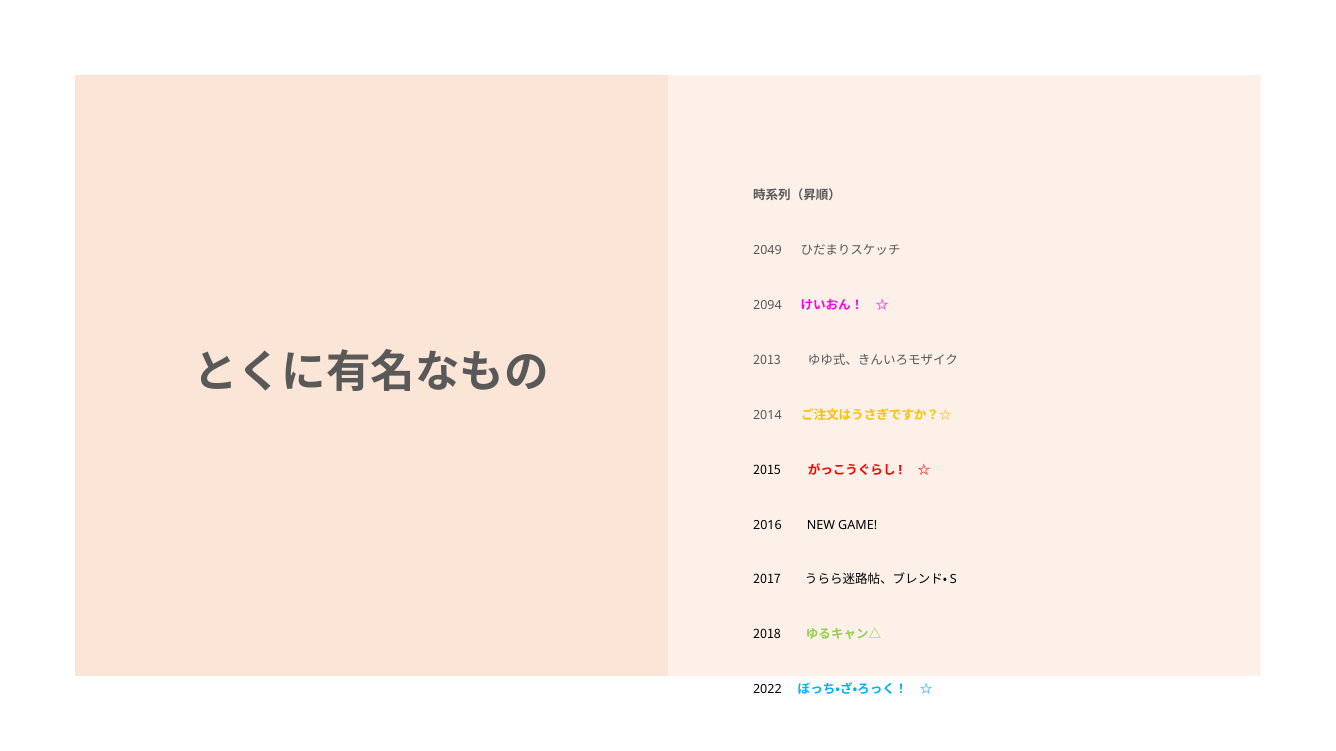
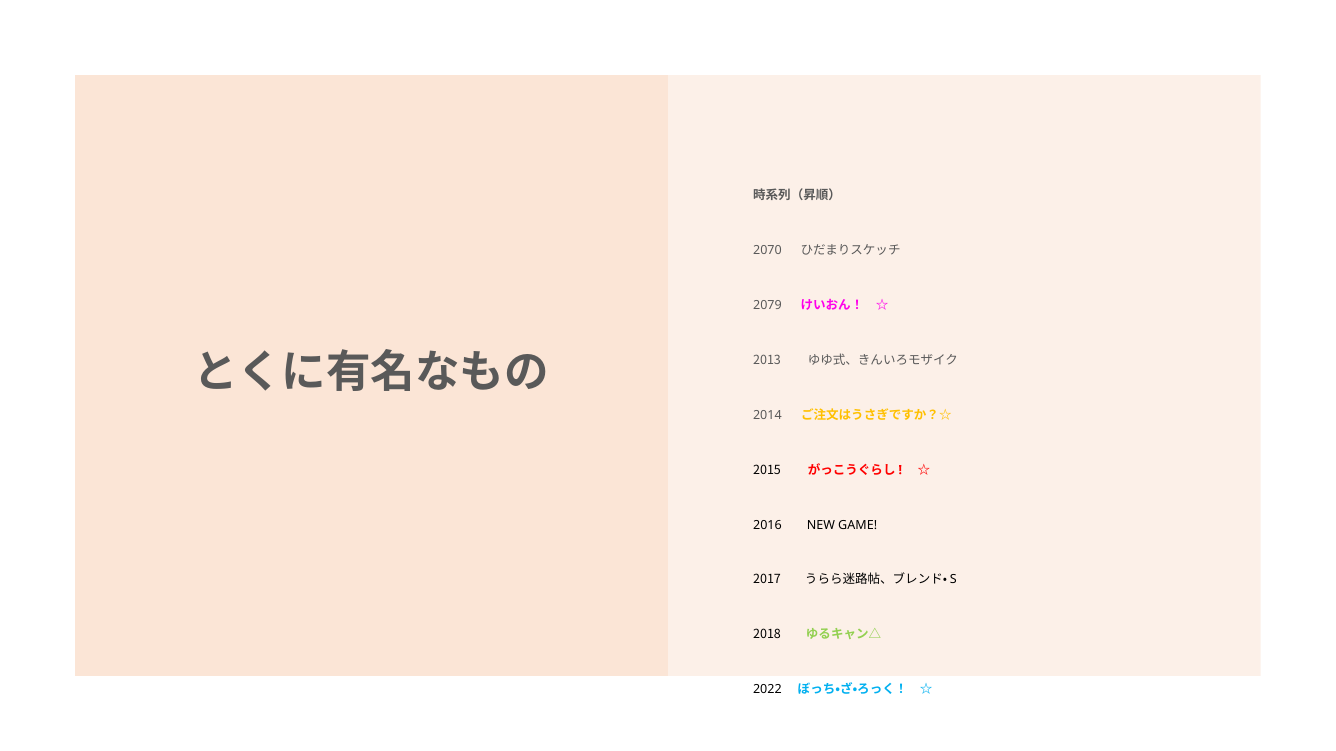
2049: 2049 -> 2070
2094: 2094 -> 2079
